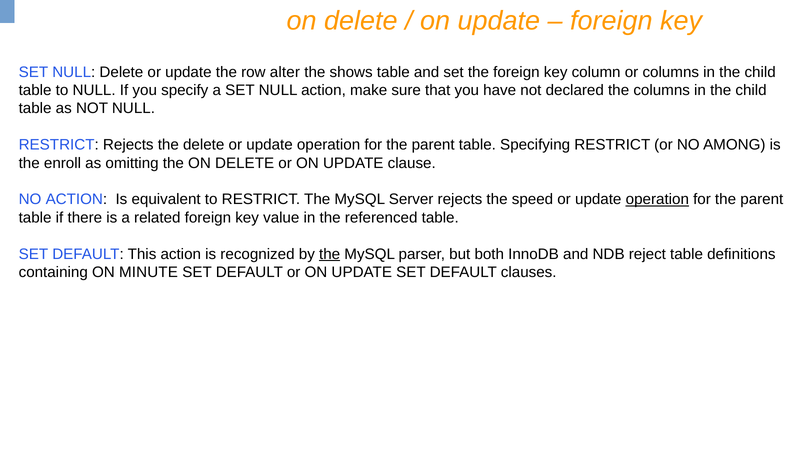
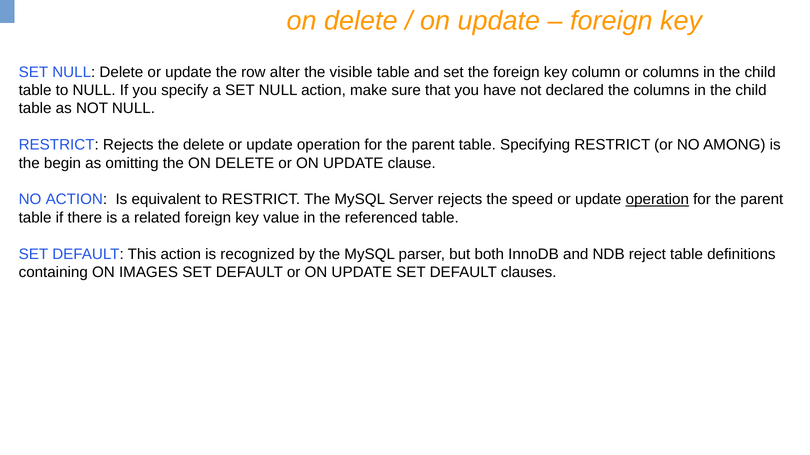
shows: shows -> visible
enroll: enroll -> begin
the at (330, 254) underline: present -> none
MINUTE: MINUTE -> IMAGES
